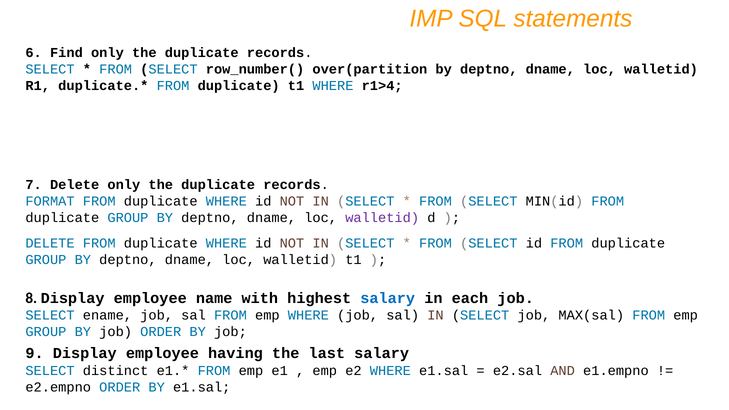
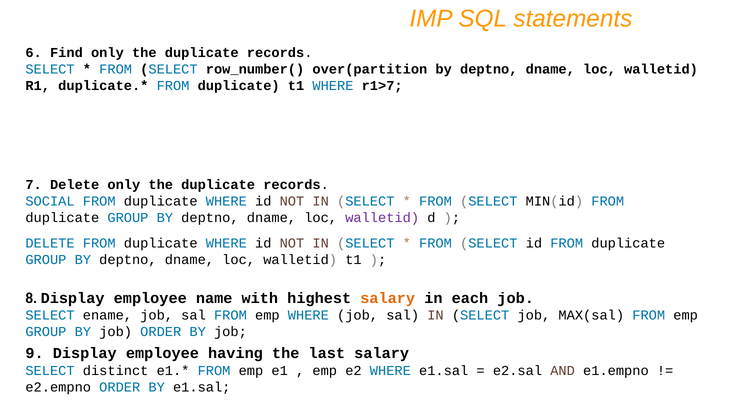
r1>4: r1>4 -> r1>7
FORMAT: FORMAT -> SOCIAL
salary at (388, 298) colour: blue -> orange
